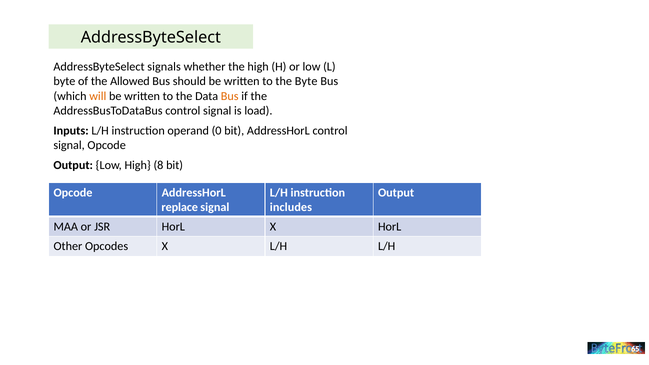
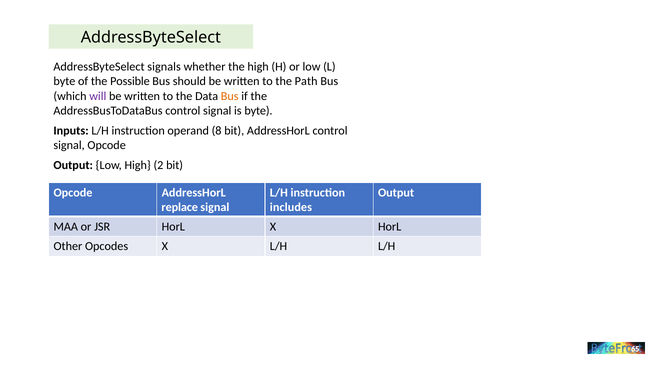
Allowed: Allowed -> Possible
the Byte: Byte -> Path
will colour: orange -> purple
is load: load -> byte
0: 0 -> 8
8: 8 -> 2
